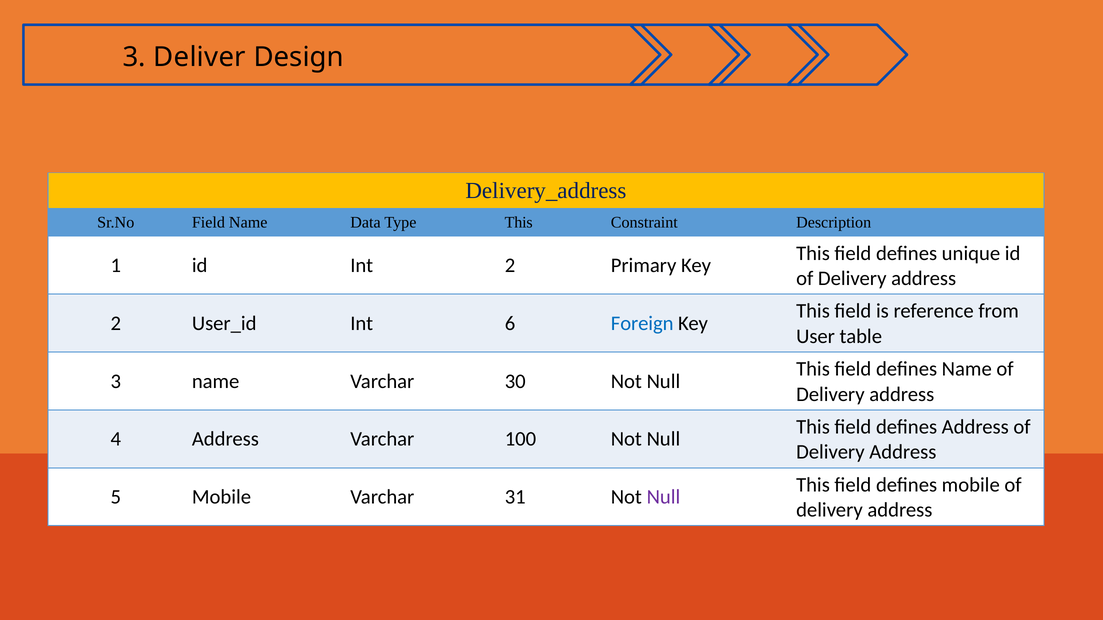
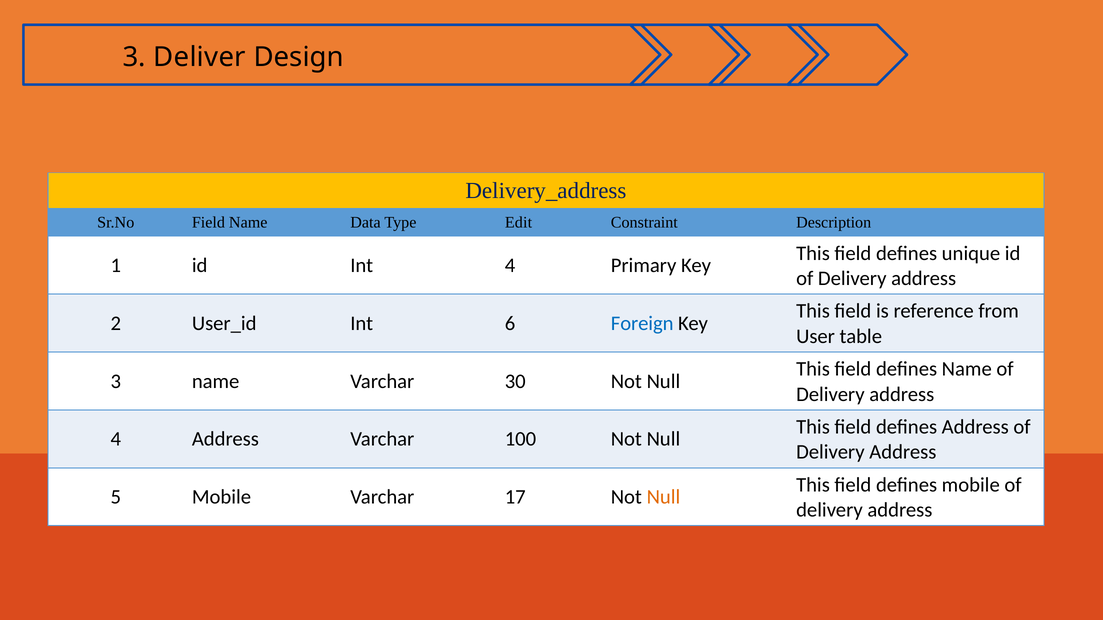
Type This: This -> Edit
Int 2: 2 -> 4
31: 31 -> 17
Null at (663, 497) colour: purple -> orange
